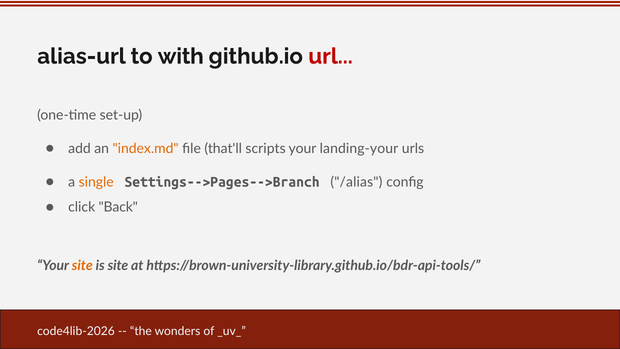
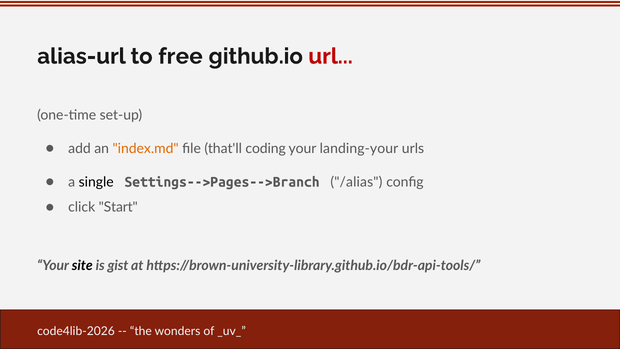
with: with -> free
scripts: scripts -> coding
single colour: orange -> black
Back: Back -> Start
site at (82, 266) colour: orange -> black
is site: site -> gist
